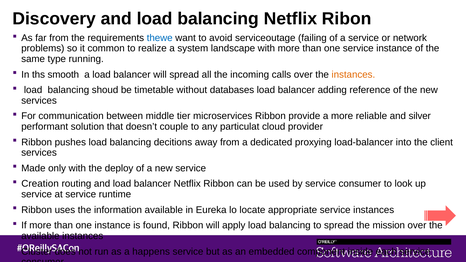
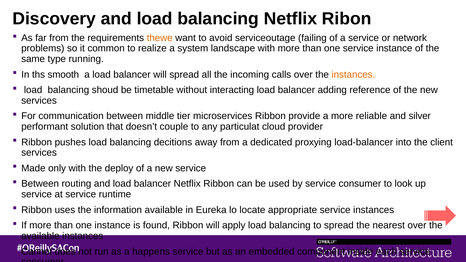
thewe colour: blue -> orange
databases: databases -> interacting
Creation at (40, 184): Creation -> Between
mission: mission -> nearest
Cluster: Cluster -> Cannot
